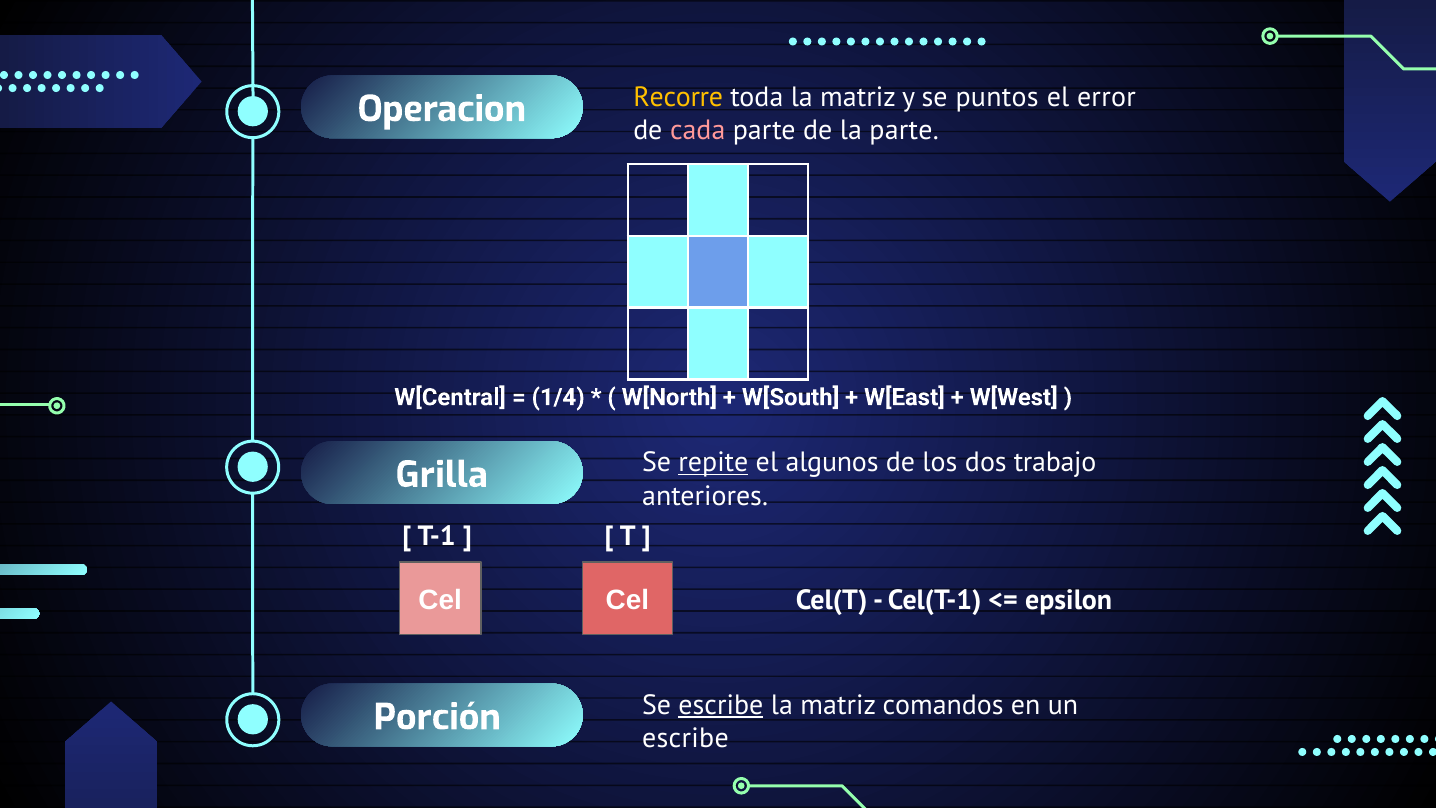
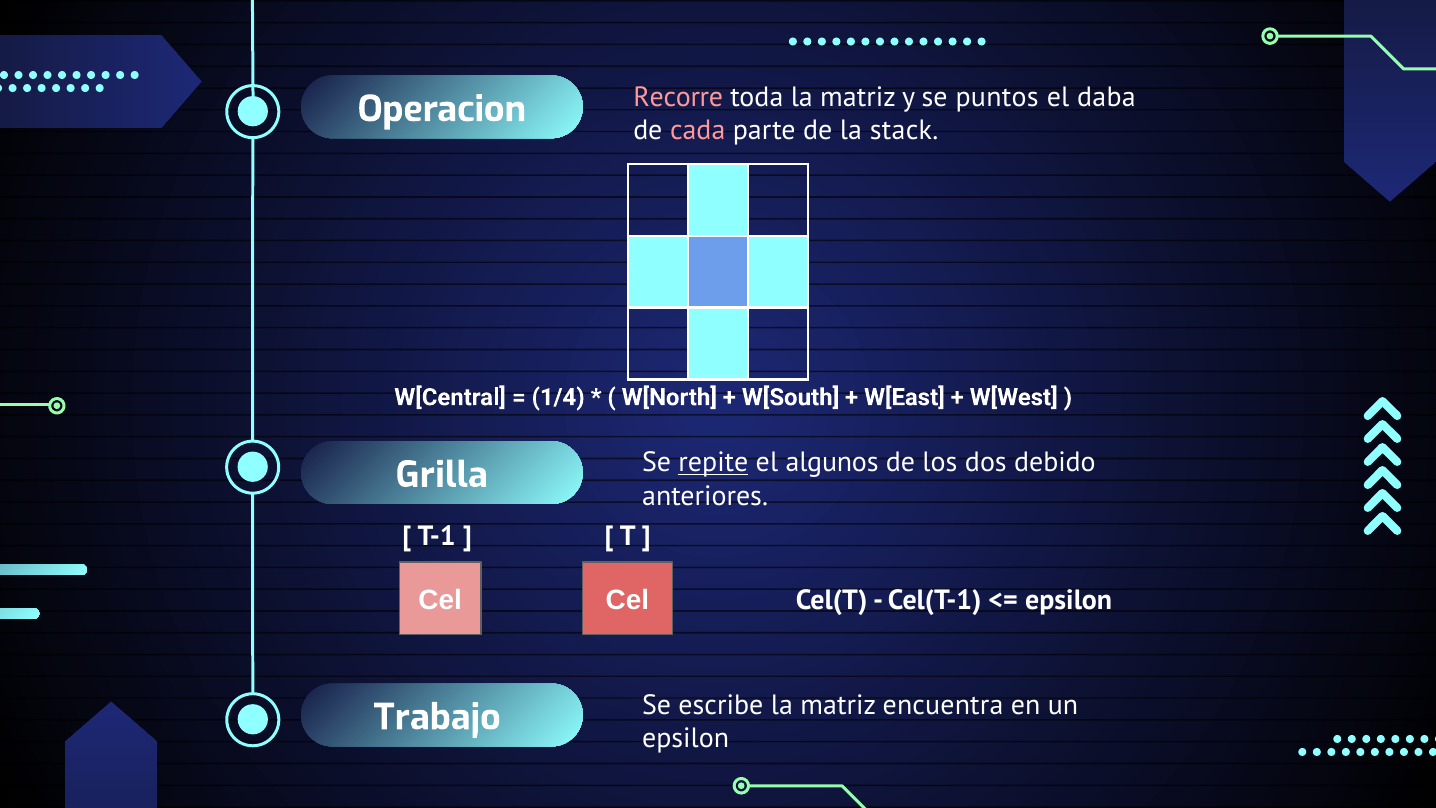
Recorre colour: yellow -> pink
error: error -> daba
la parte: parte -> stack
trabajo: trabajo -> debido
Porción: Porción -> Trabajo
escribe at (721, 705) underline: present -> none
comandos: comandos -> encuentra
escribe at (685, 738): escribe -> epsilon
